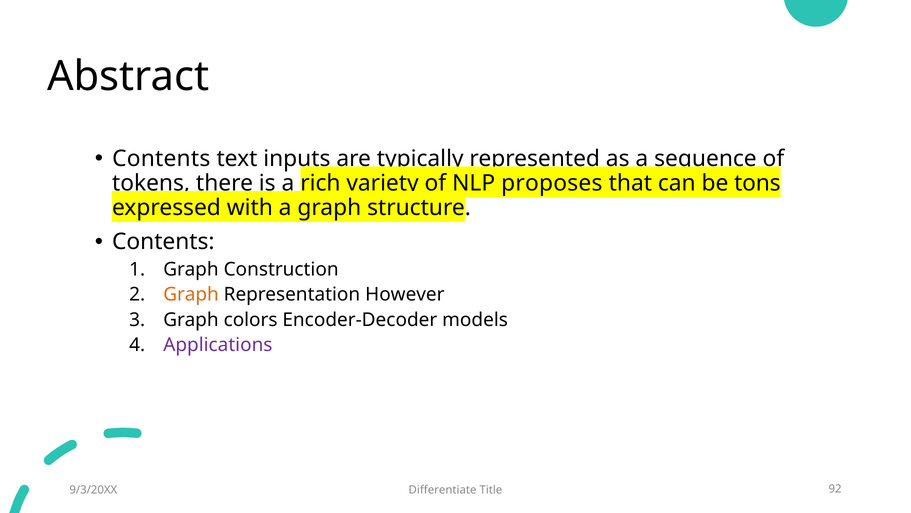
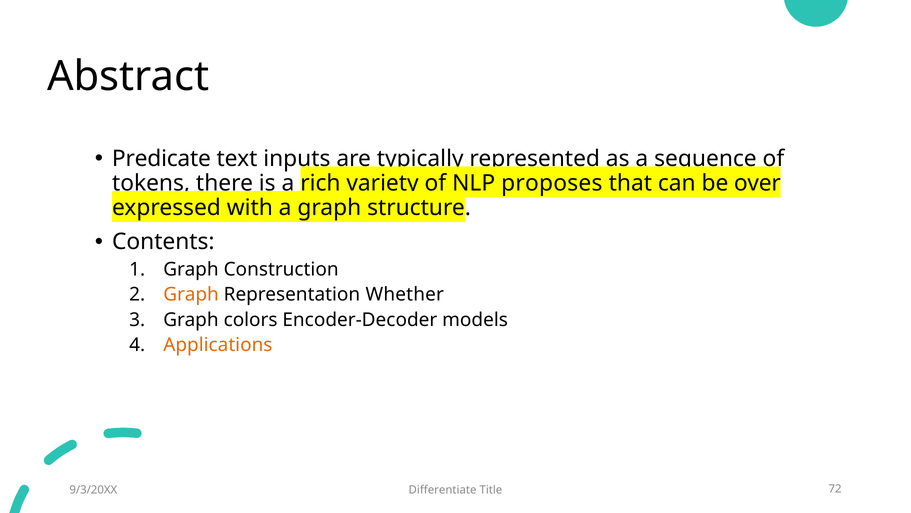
Contents at (161, 158): Contents -> Predicate
tons: tons -> over
However: However -> Whether
Applications colour: purple -> orange
92: 92 -> 72
